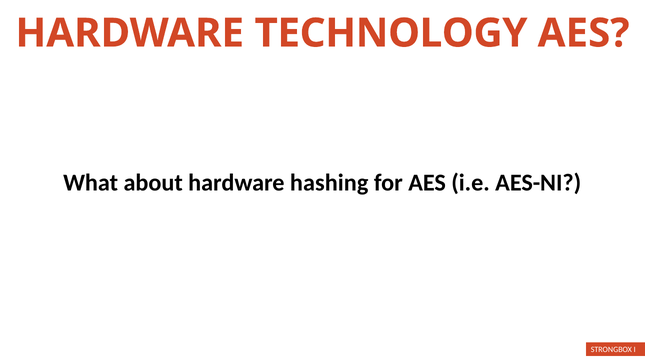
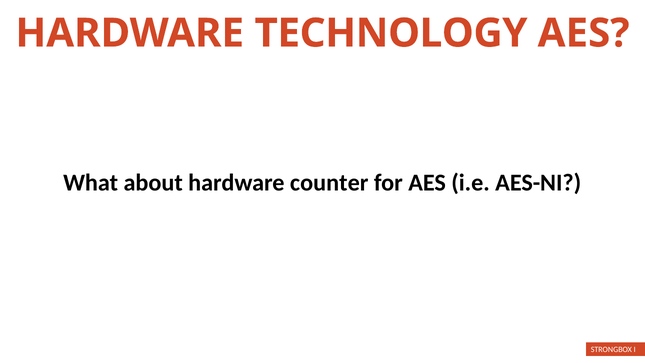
hashing: hashing -> counter
